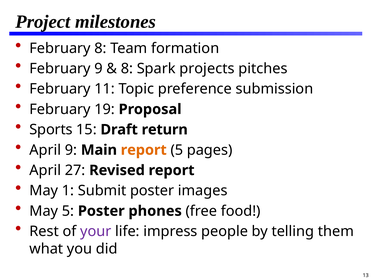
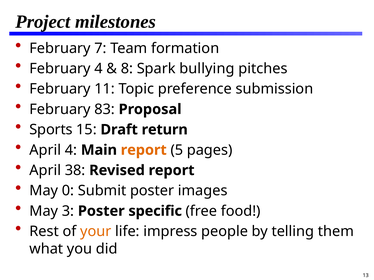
February 8: 8 -> 7
February 9: 9 -> 4
projects: projects -> bullying
19: 19 -> 83
April 9: 9 -> 4
27: 27 -> 38
1: 1 -> 0
May 5: 5 -> 3
phones: phones -> specific
your colour: purple -> orange
